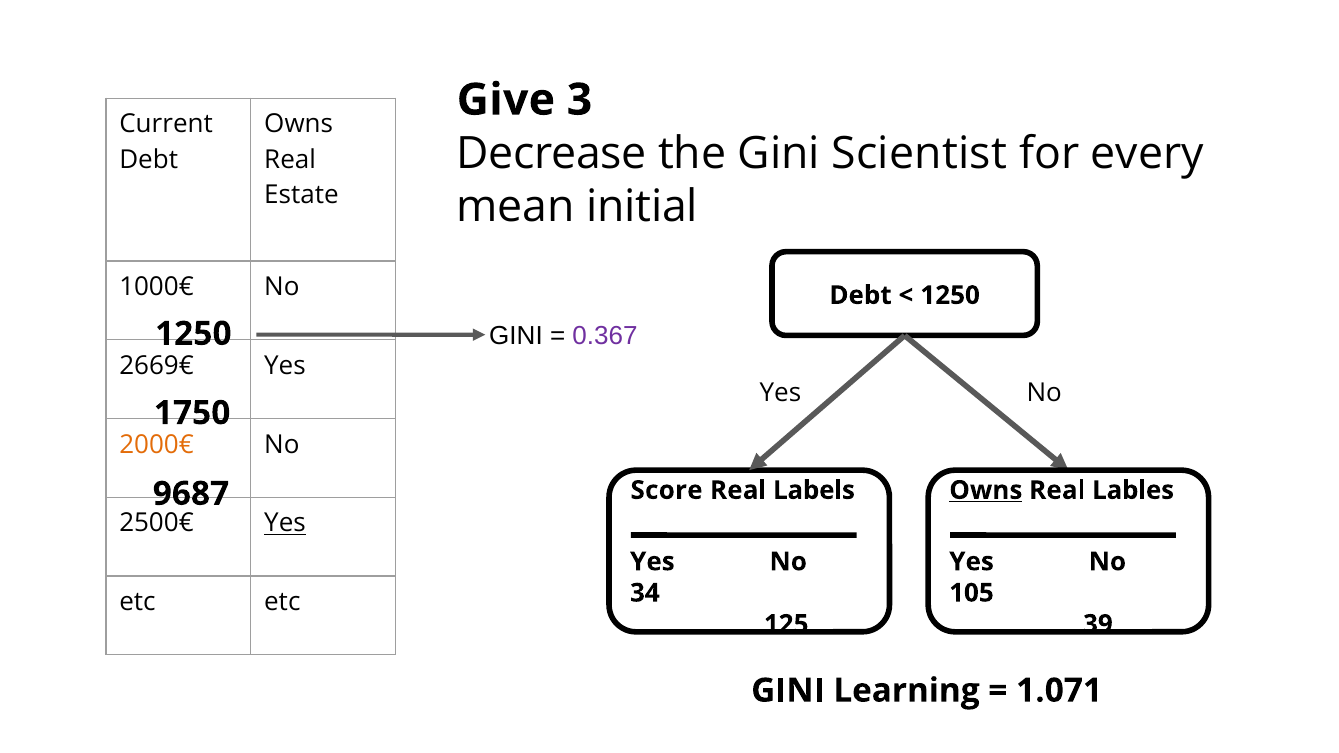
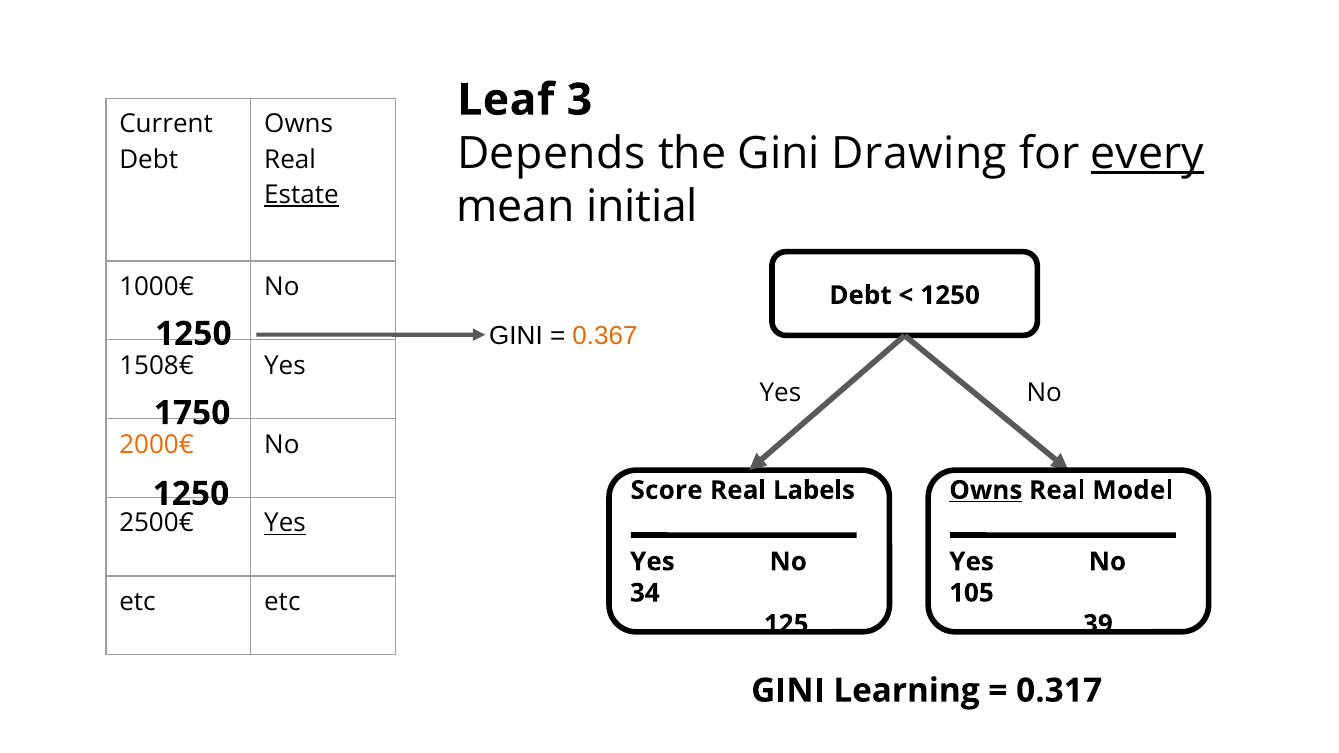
Give: Give -> Leaf
Decrease: Decrease -> Depends
Scientist: Scientist -> Drawing
every underline: none -> present
Estate underline: none -> present
0.367 colour: purple -> orange
2669€: 2669€ -> 1508€
Lables: Lables -> Model
9687 at (191, 494): 9687 -> 1250
1.071: 1.071 -> 0.317
